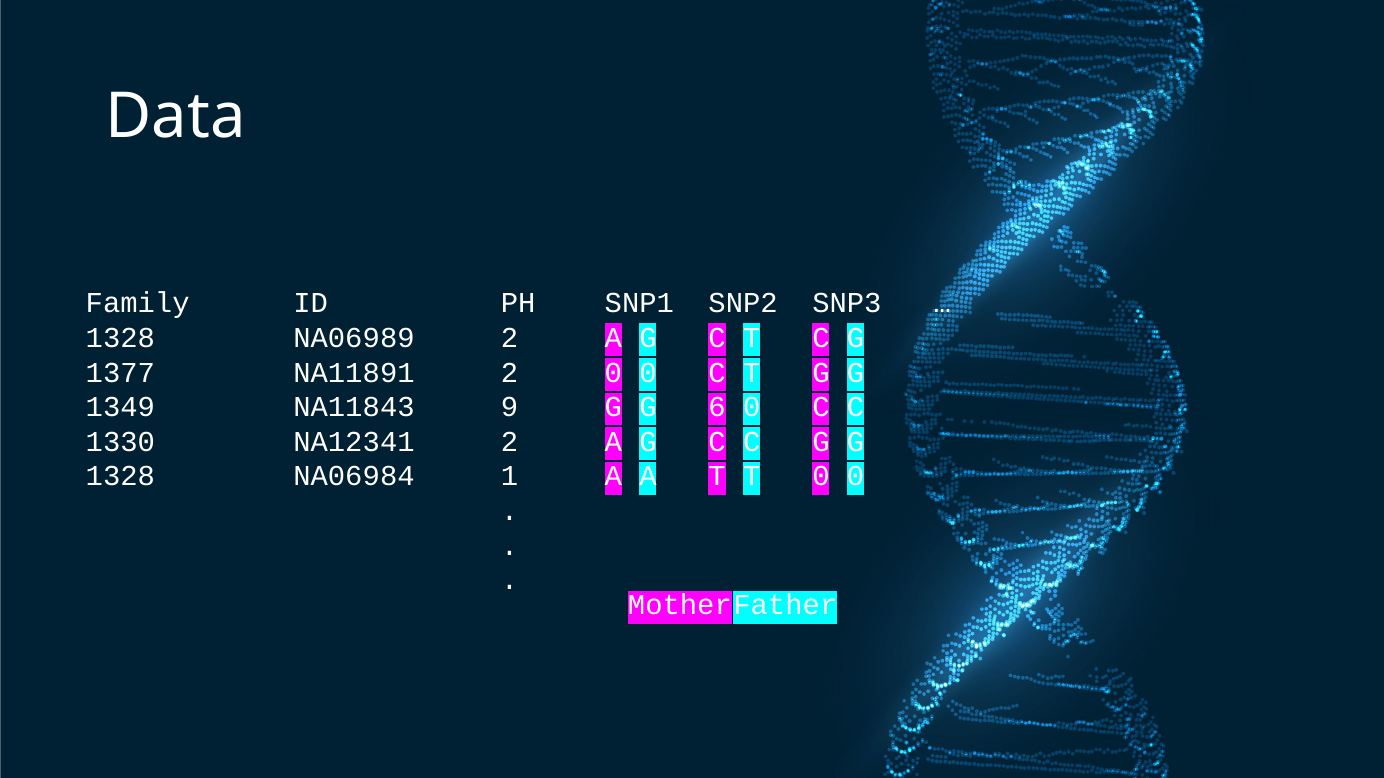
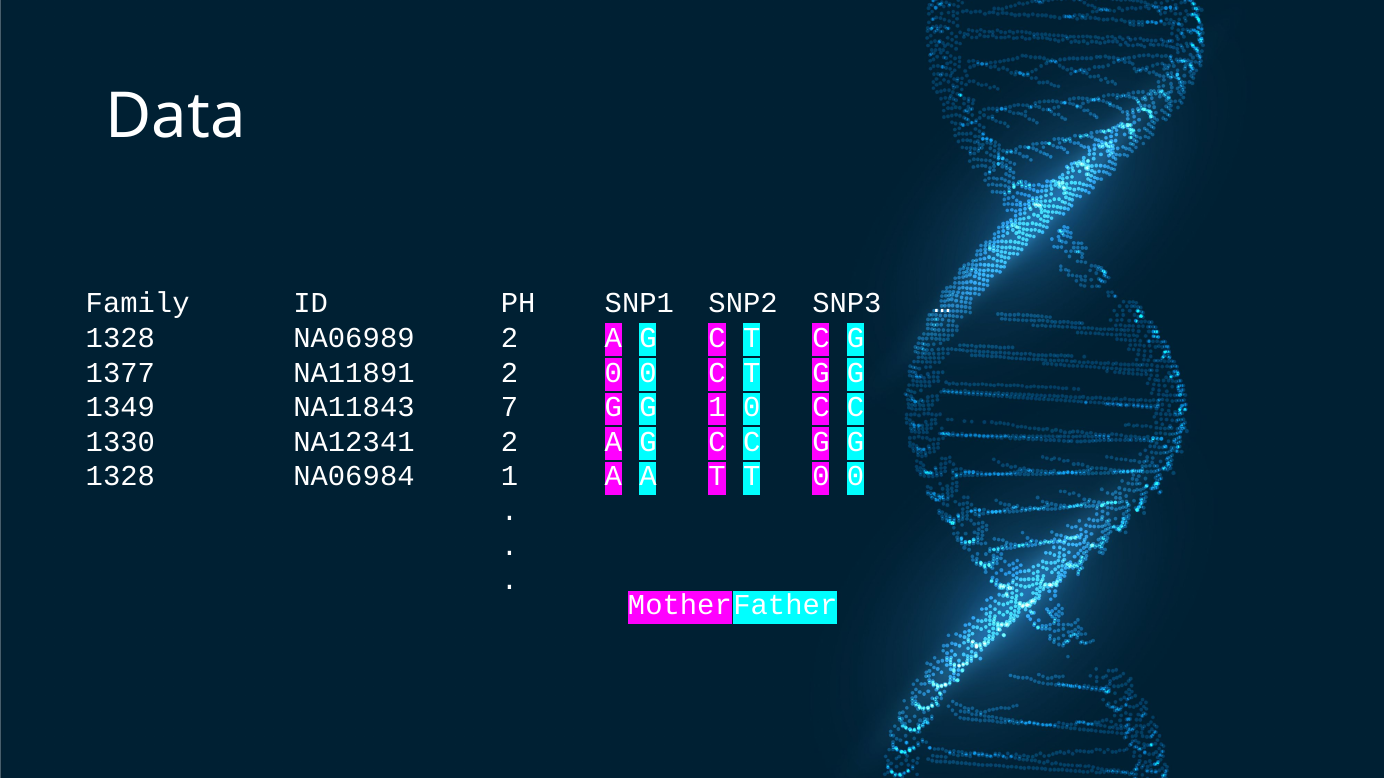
9: 9 -> 7
G 6: 6 -> 1
